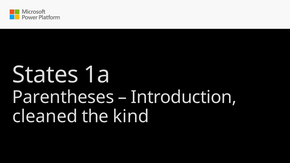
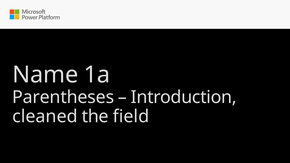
States: States -> Name
kind: kind -> field
